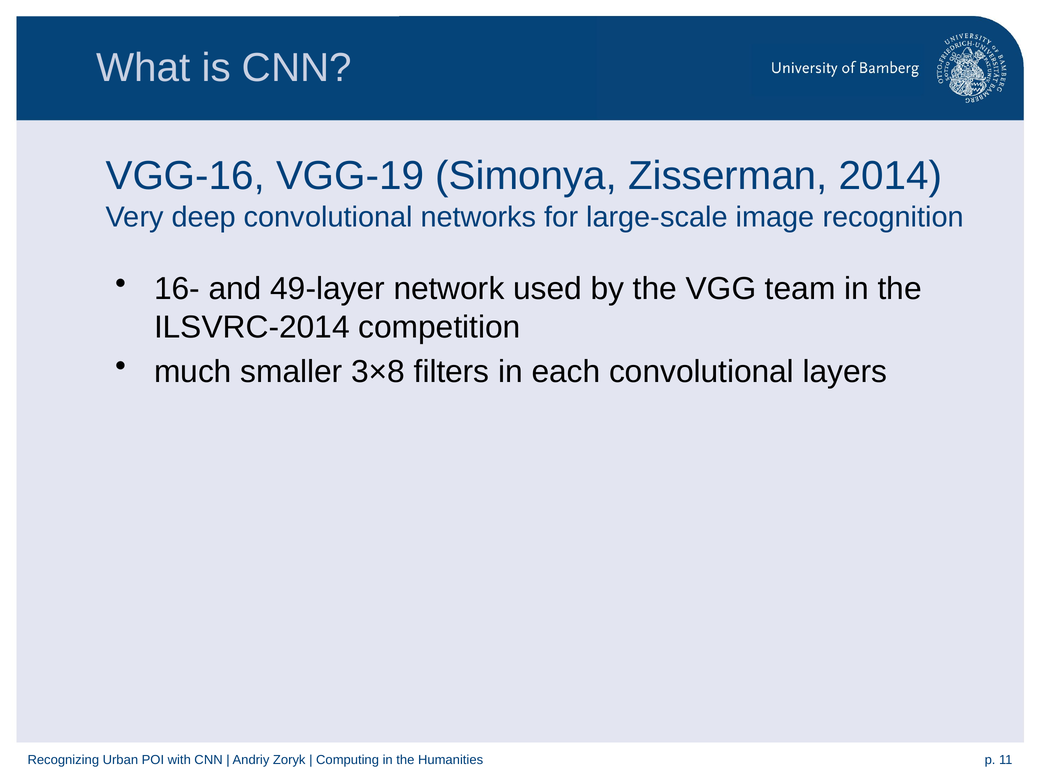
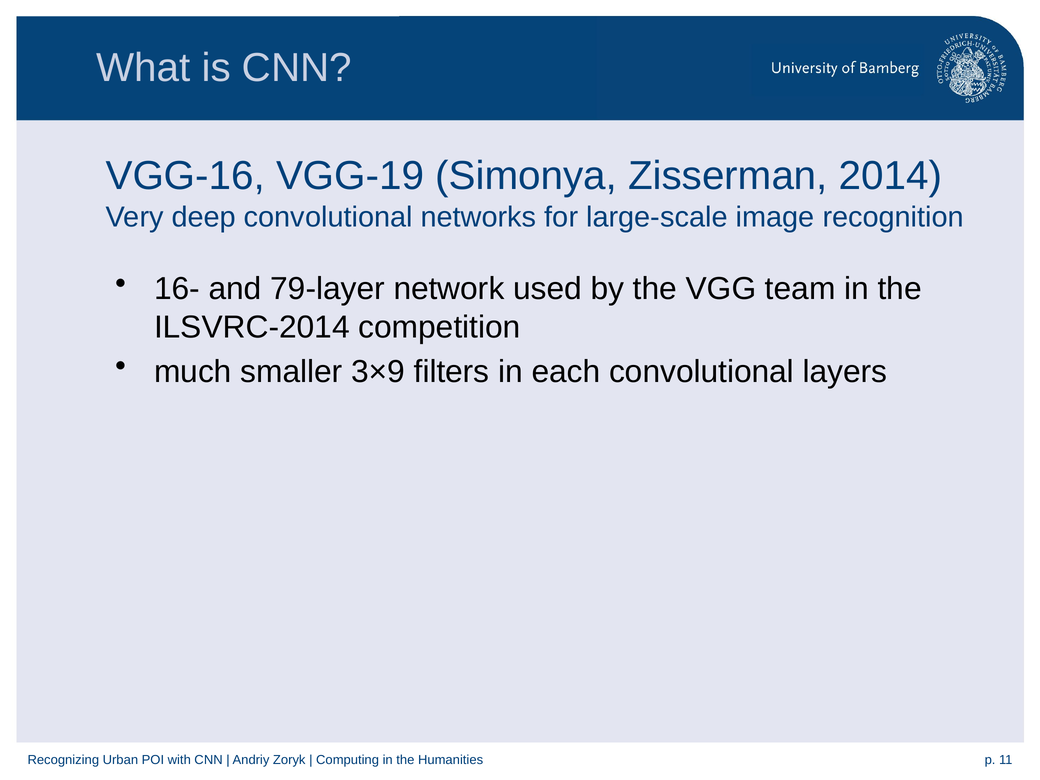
49-layer: 49-layer -> 79-layer
3×8: 3×8 -> 3×9
